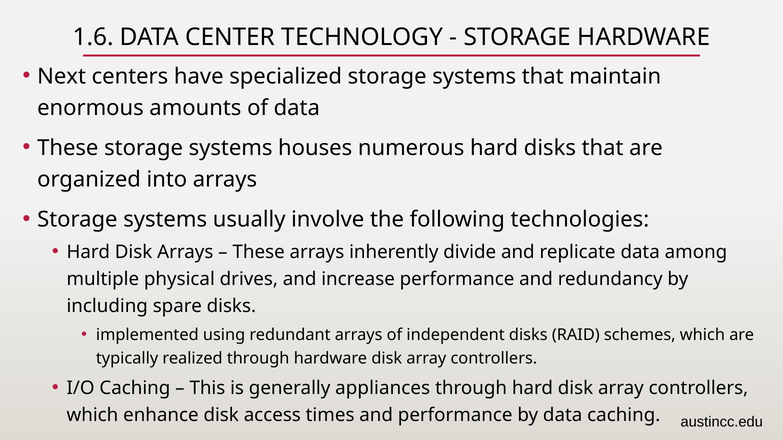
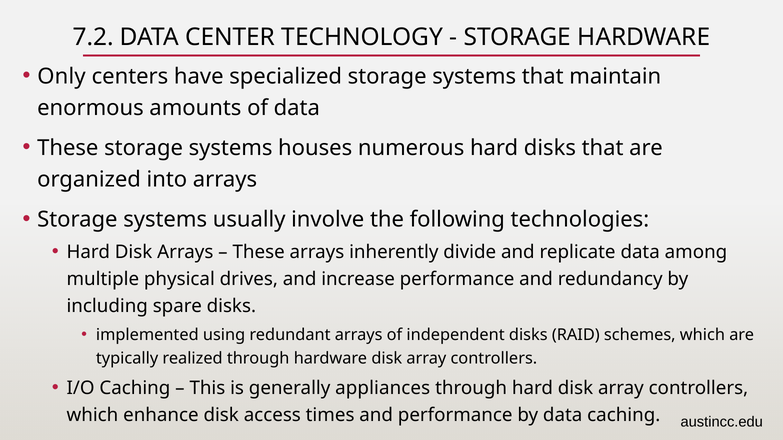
1.6: 1.6 -> 7.2
Next: Next -> Only
